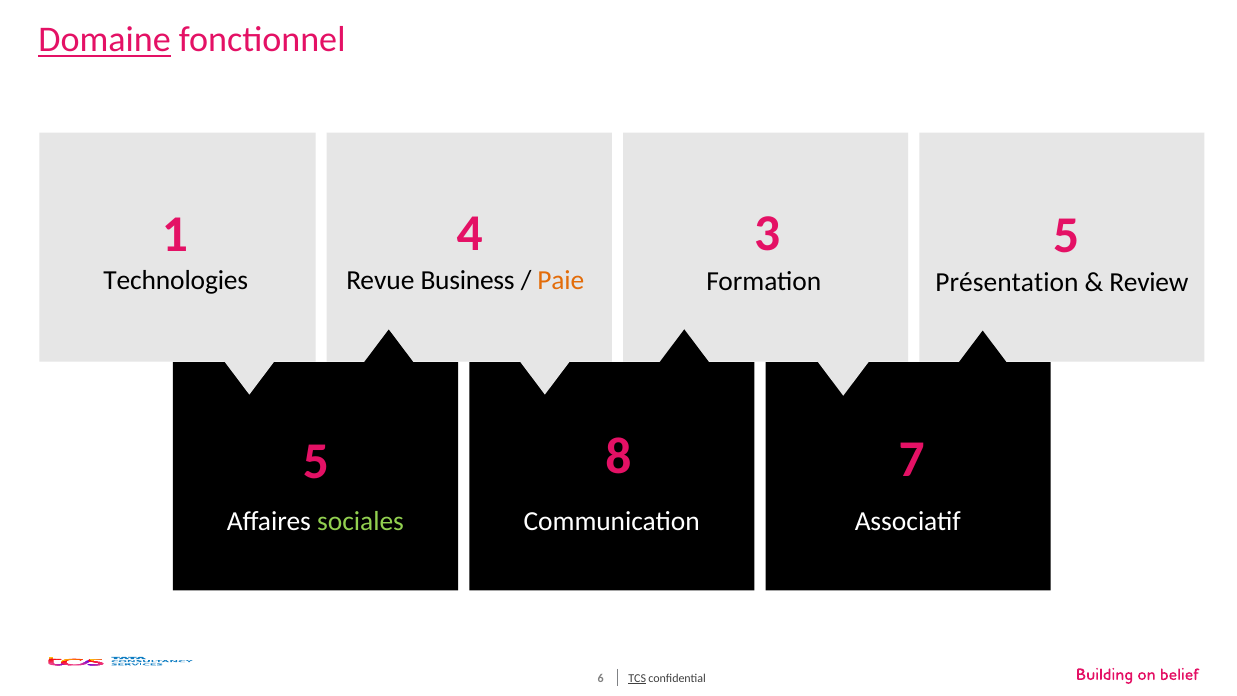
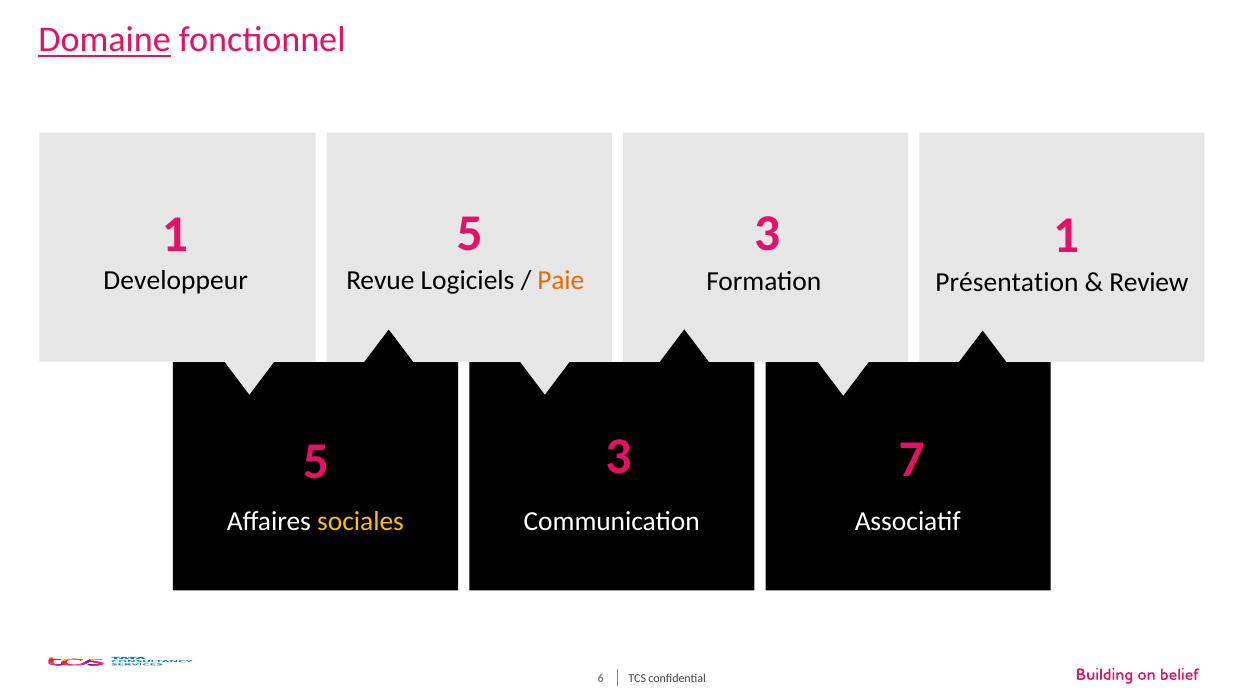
4 at (470, 234): 4 -> 5
3 5: 5 -> 1
Technologies: Technologies -> Developpeur
Business: Business -> Logiciels
8 at (618, 457): 8 -> 3
sociales colour: light green -> yellow
TCS underline: present -> none
